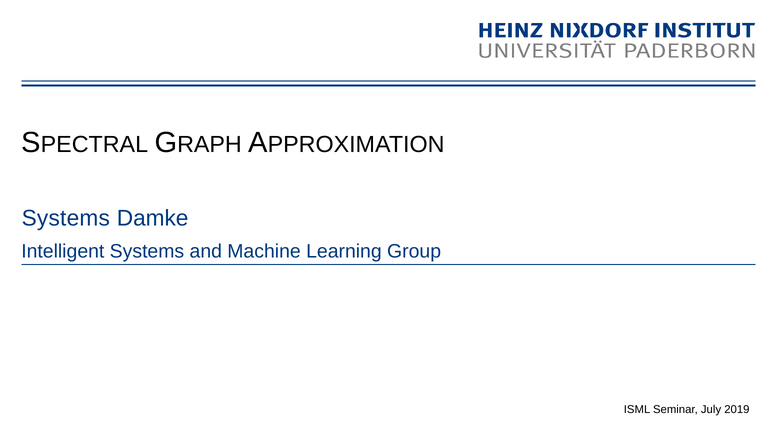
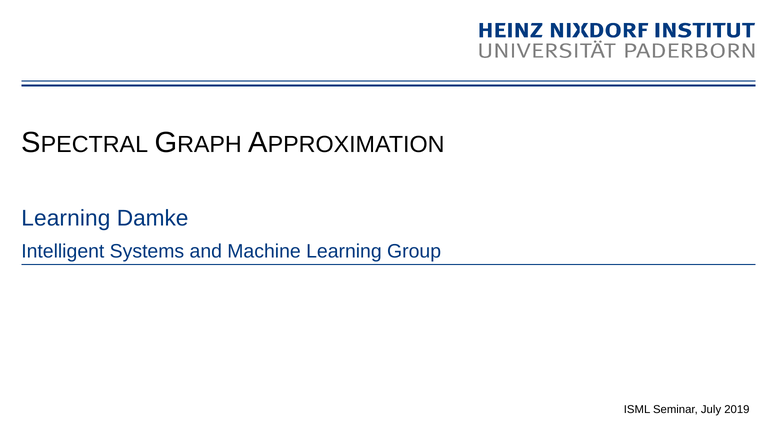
Systems at (66, 218): Systems -> Learning
